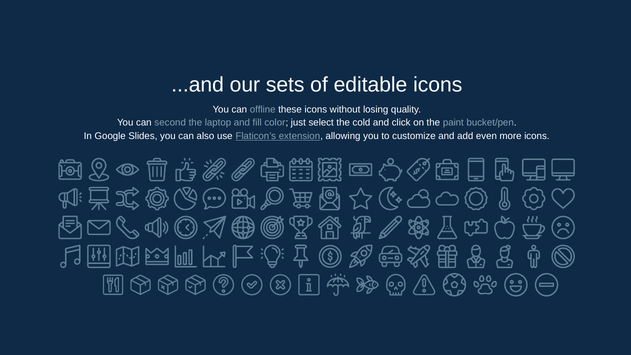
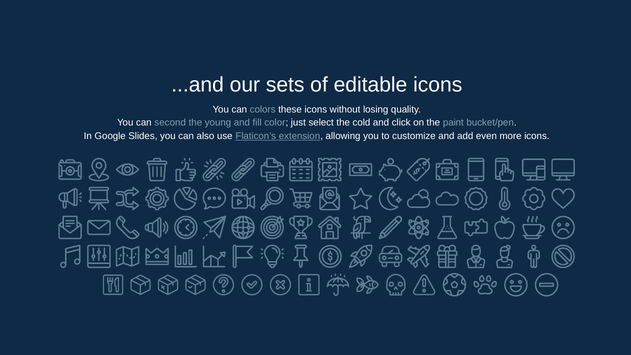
offline: offline -> colors
laptop: laptop -> young
